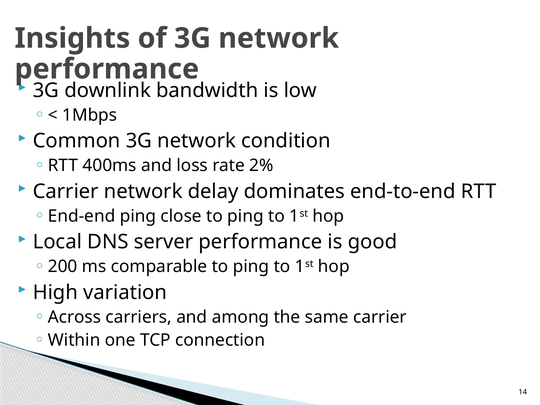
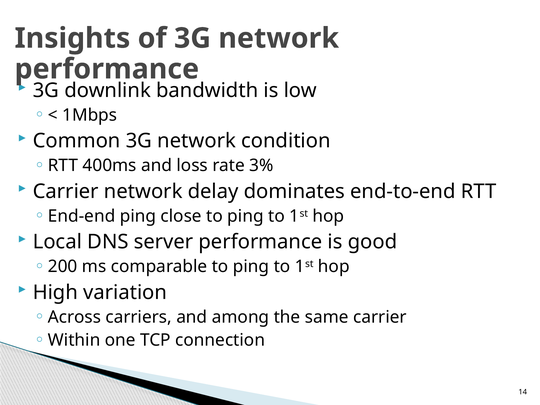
2%: 2% -> 3%
